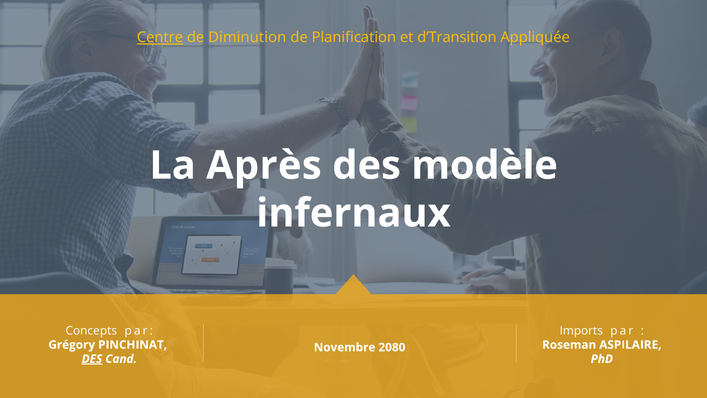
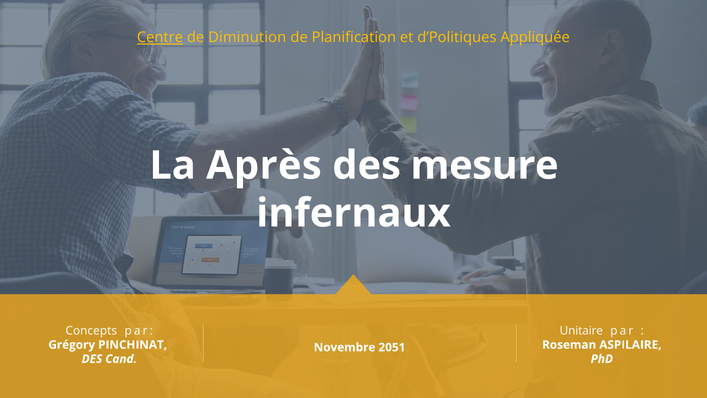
d’Transition: d’Transition -> d’Politiques
modèle: modèle -> mesure
Imports: Imports -> Unitaire
2080: 2080 -> 2051
DES at (92, 359) underline: present -> none
